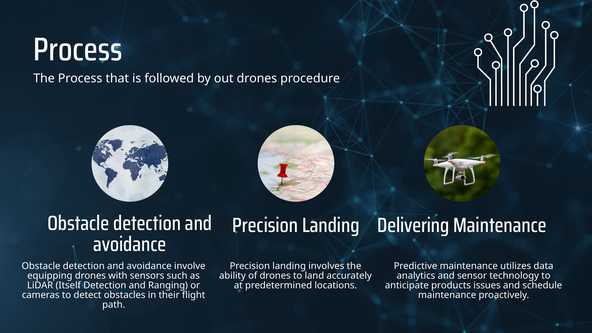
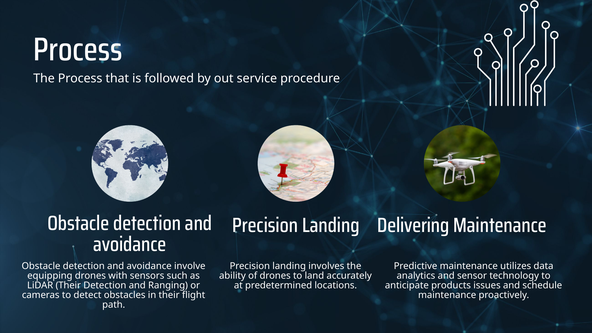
out drones: drones -> service
LiDAR Itself: Itself -> Their
